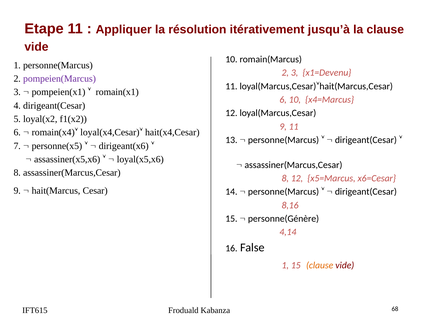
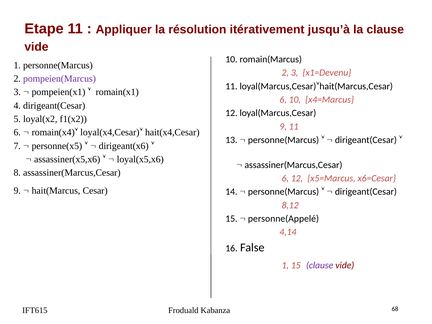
8 at (285, 178): 8 -> 6
8,16: 8,16 -> 8,12
personne(Génère: personne(Génère -> personne(Appelé
clause at (320, 265) colour: orange -> purple
